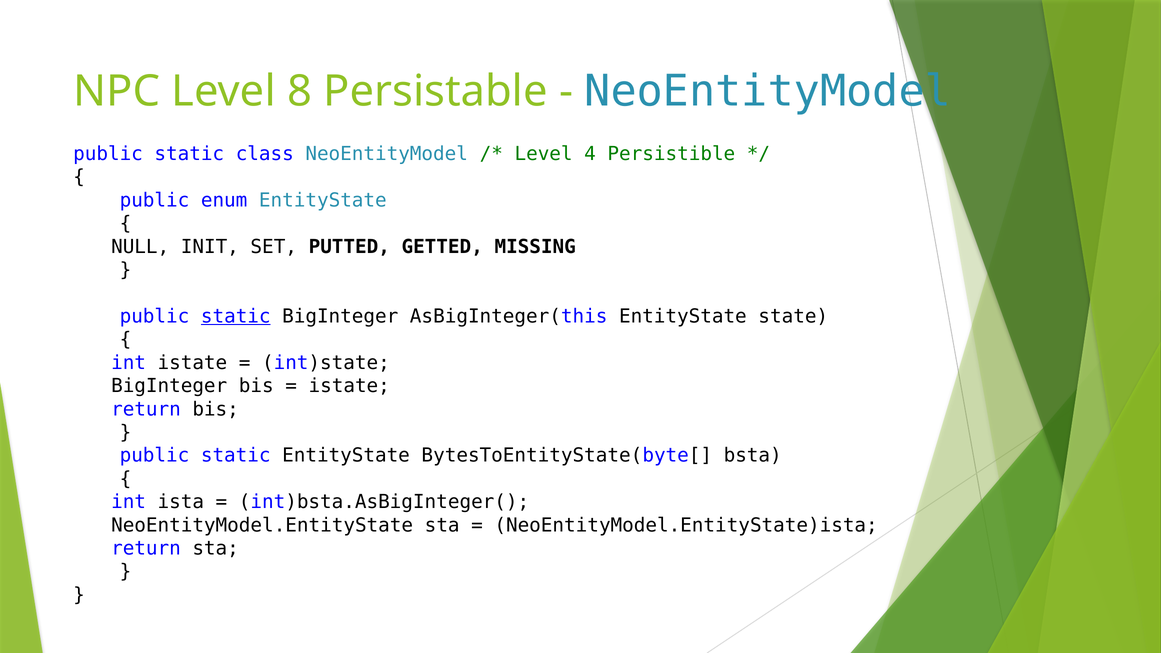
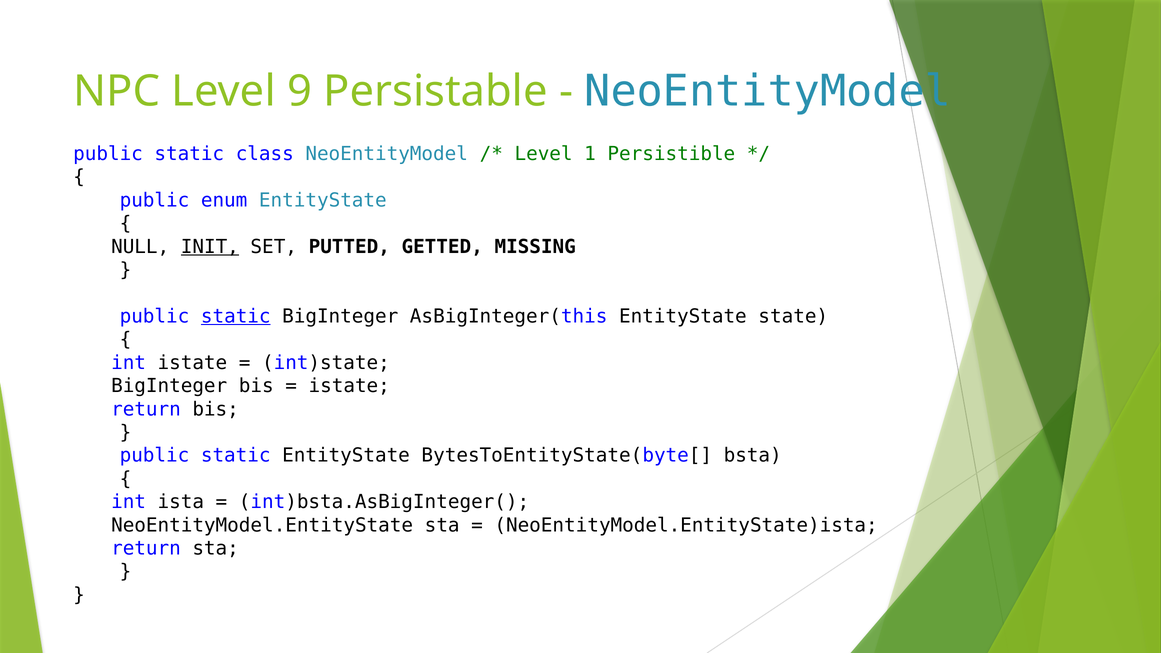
8: 8 -> 9
4: 4 -> 1
INIT underline: none -> present
